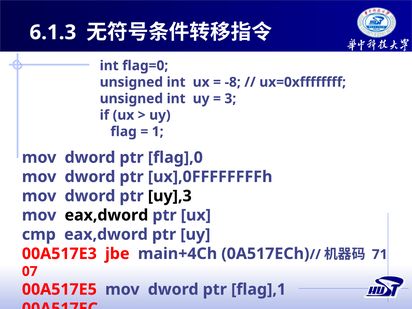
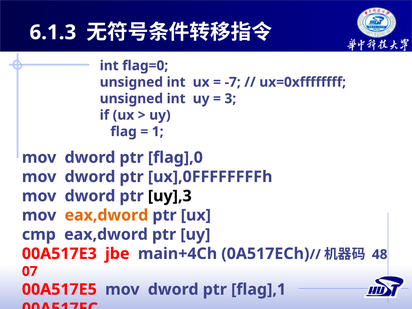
-8: -8 -> -7
eax,dword at (106, 215) colour: black -> orange
71: 71 -> 48
